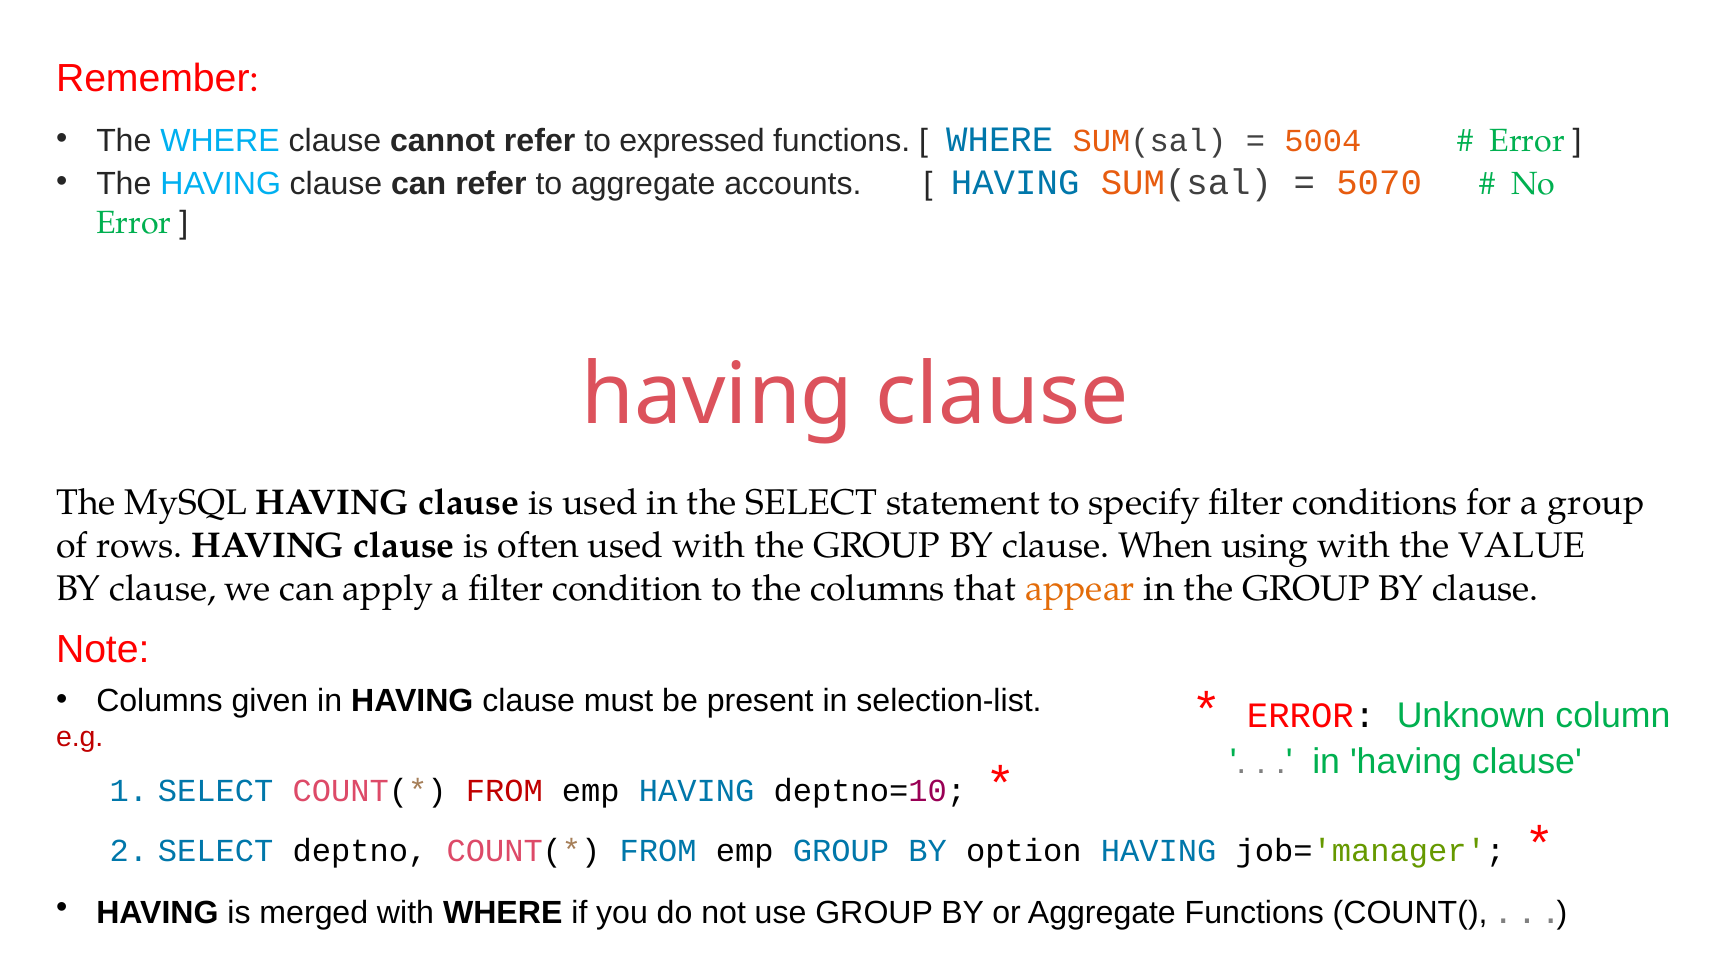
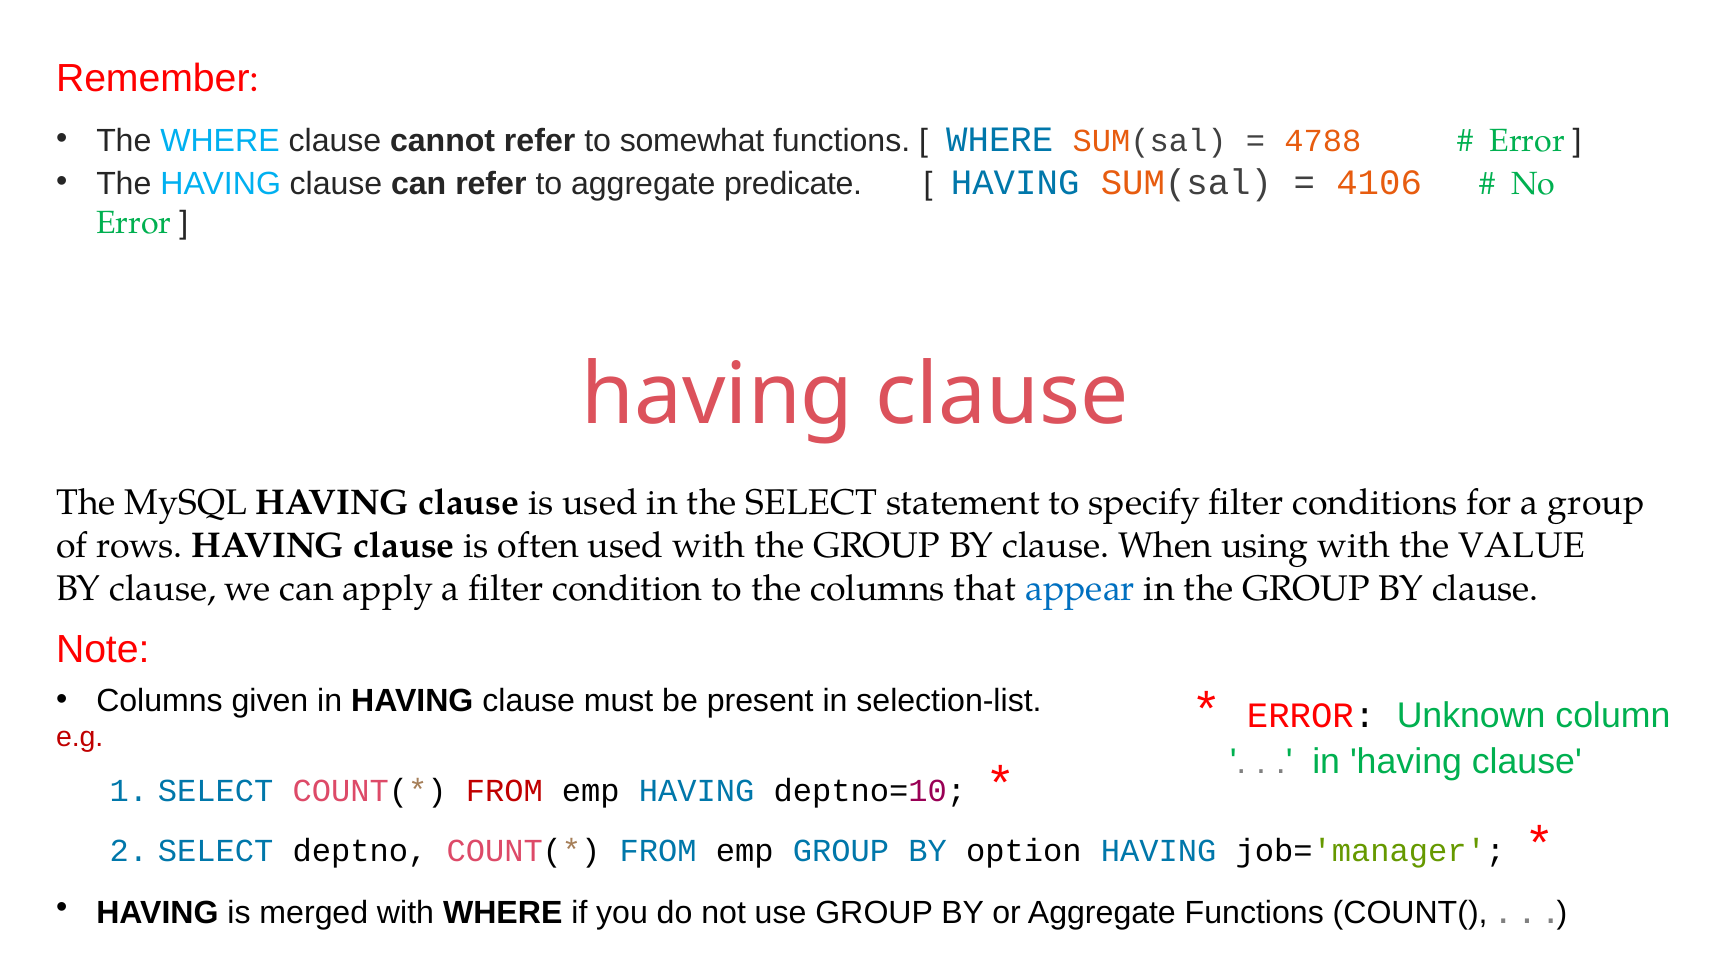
expressed: expressed -> somewhat
5004: 5004 -> 4788
accounts: accounts -> predicate
5070: 5070 -> 4106
appear colour: orange -> blue
